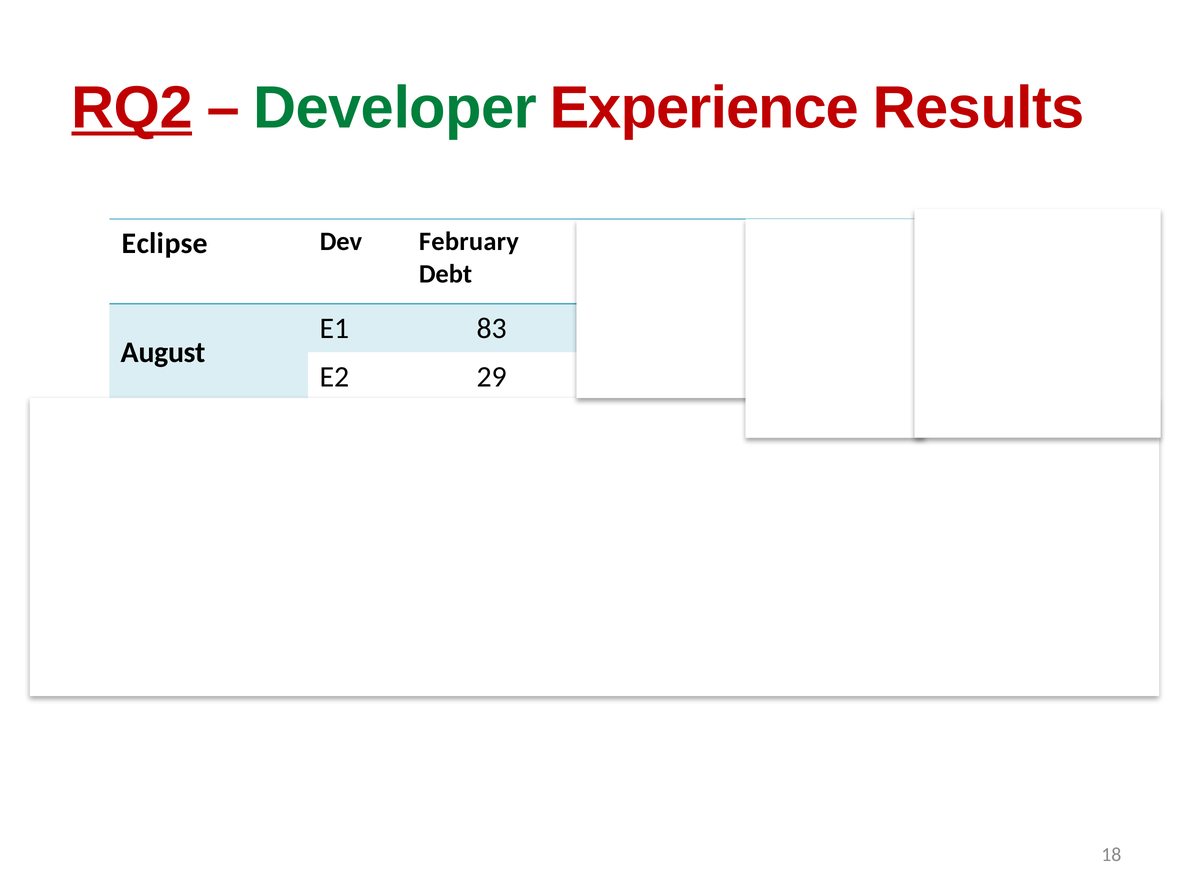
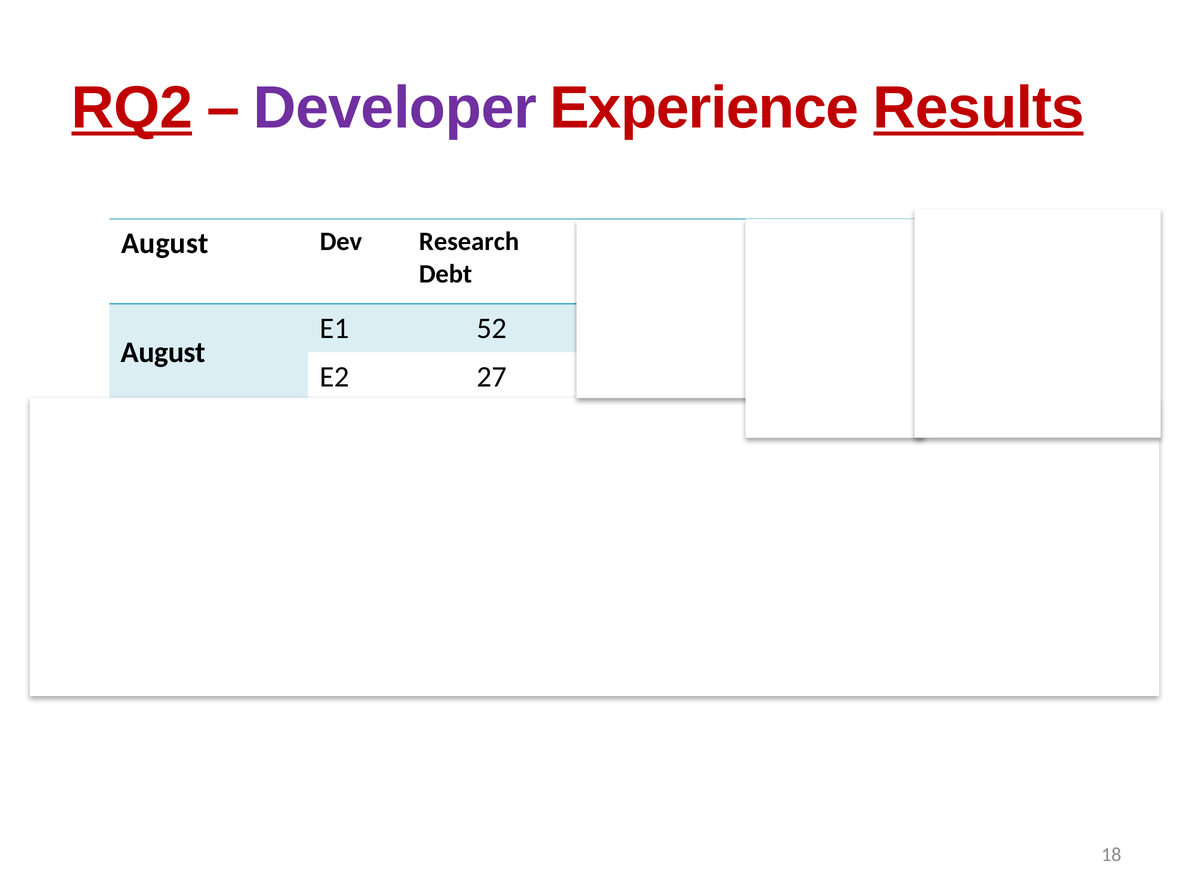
Developer colour: green -> purple
Results underline: none -> present
Eclipse at (165, 243): Eclipse -> August
February: February -> Research
83: 83 -> 52
29: 29 -> 27
